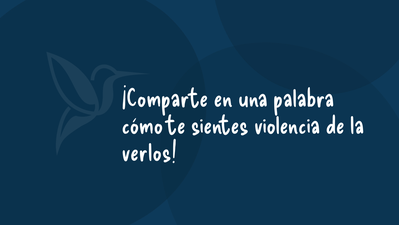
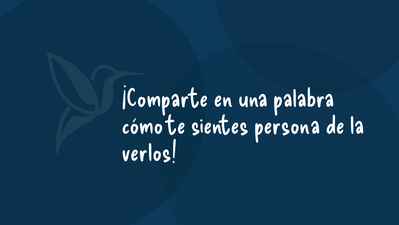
violencia: violencia -> persona
